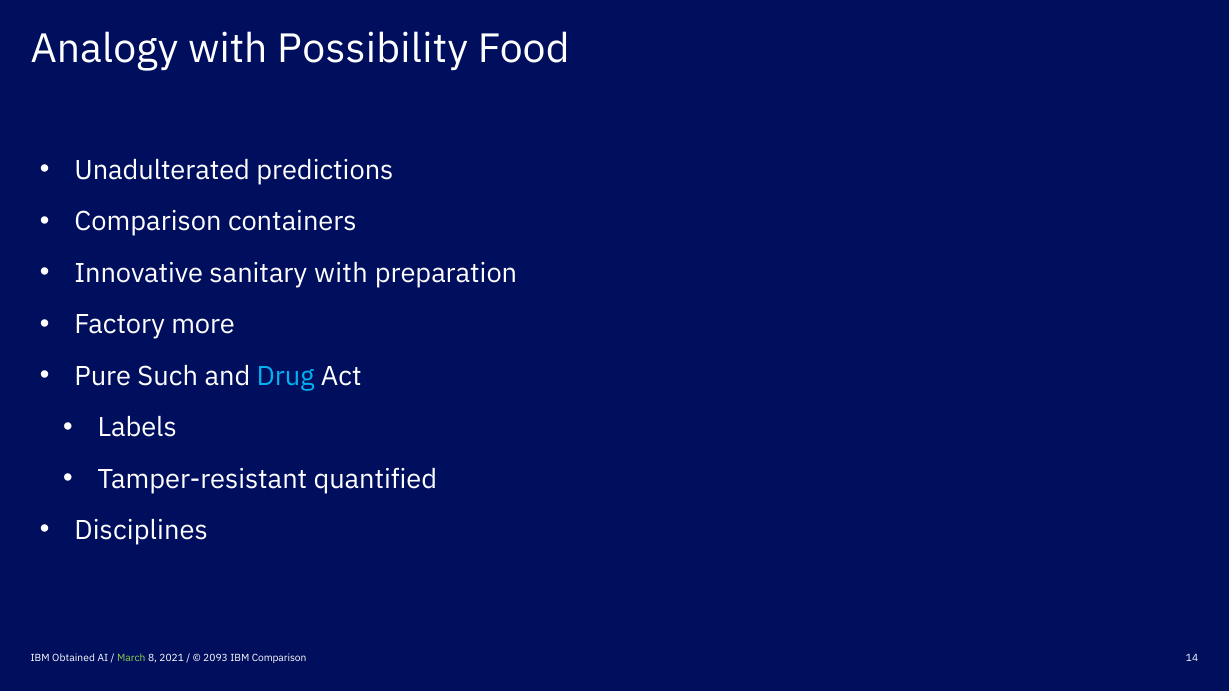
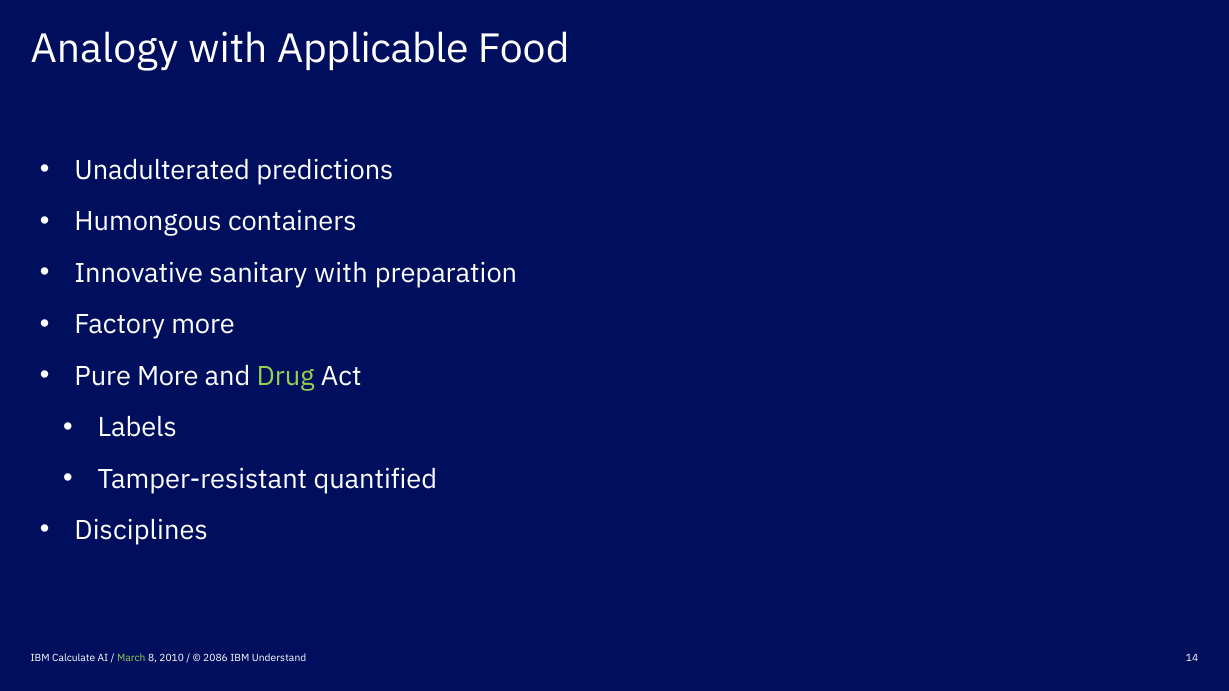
Possibility: Possibility -> Applicable
Comparison at (148, 222): Comparison -> Humongous
Pure Such: Such -> More
Drug colour: light blue -> light green
Obtained: Obtained -> Calculate
2021: 2021 -> 2010
2093: 2093 -> 2086
IBM Comparison: Comparison -> Understand
